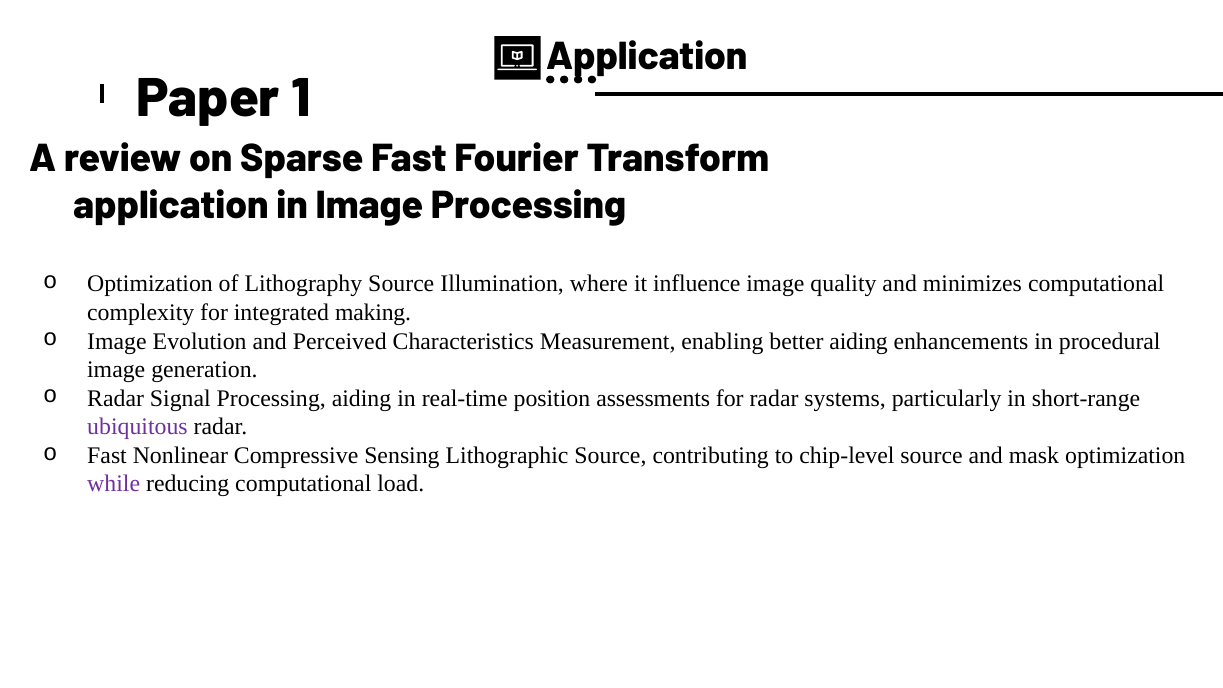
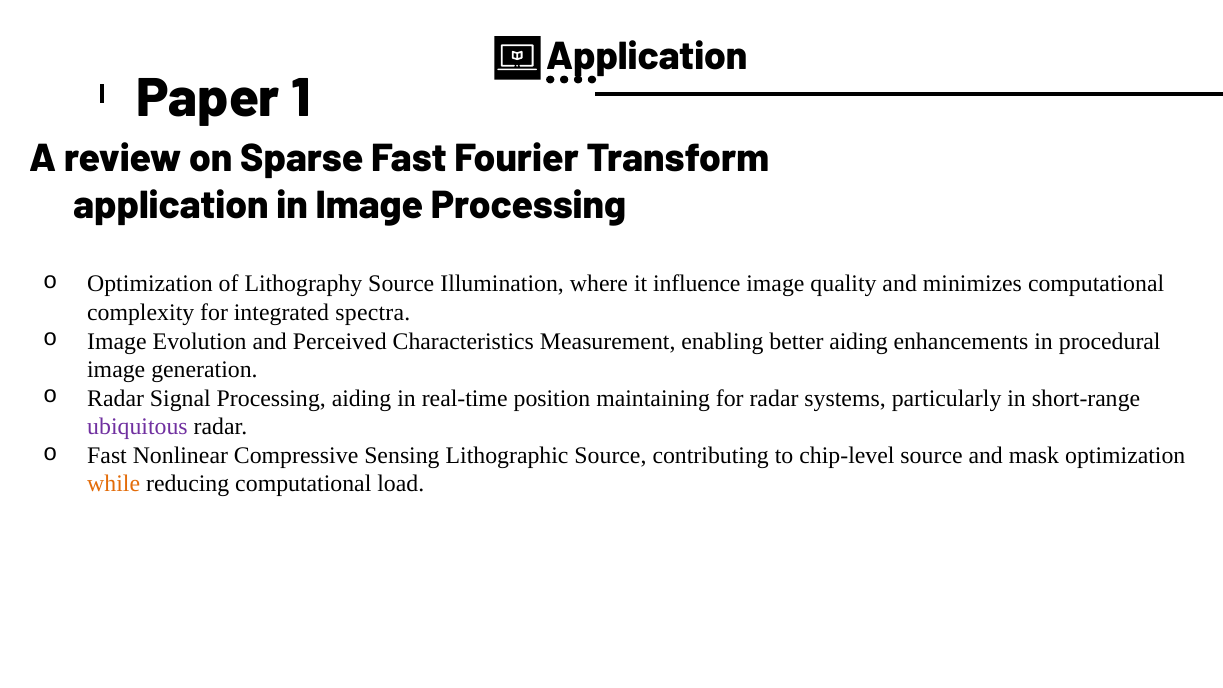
making: making -> spectra
assessments: assessments -> maintaining
while colour: purple -> orange
